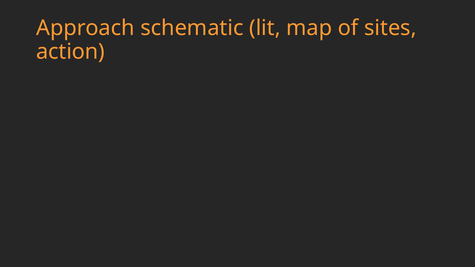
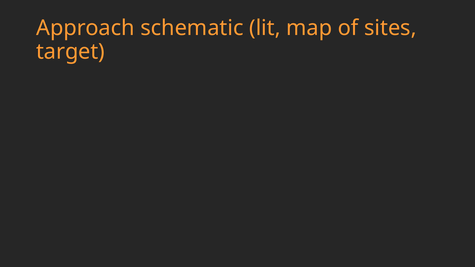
action: action -> target
